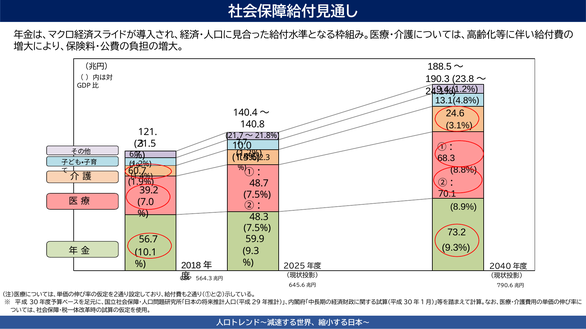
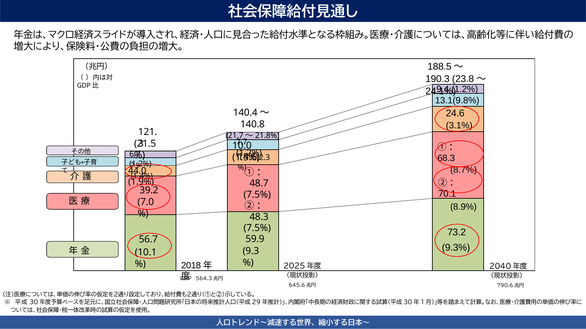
13.1(4.8%: 13.1(4.8% -> 13.1(9.8%
8.8%: 8.8% -> 8.7%
60.7: 60.7 -> 44.0
